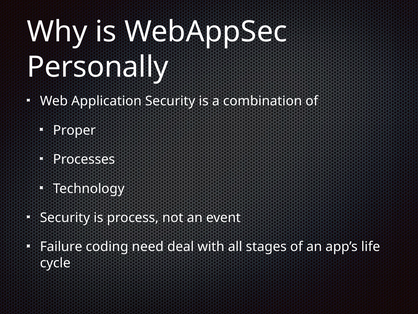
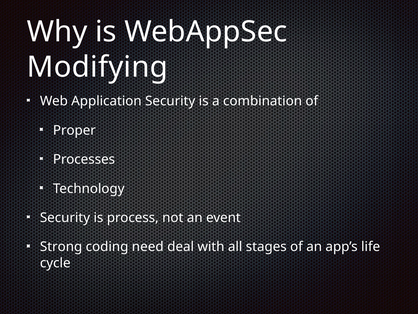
Personally: Personally -> Modifying
Failure: Failure -> Strong
